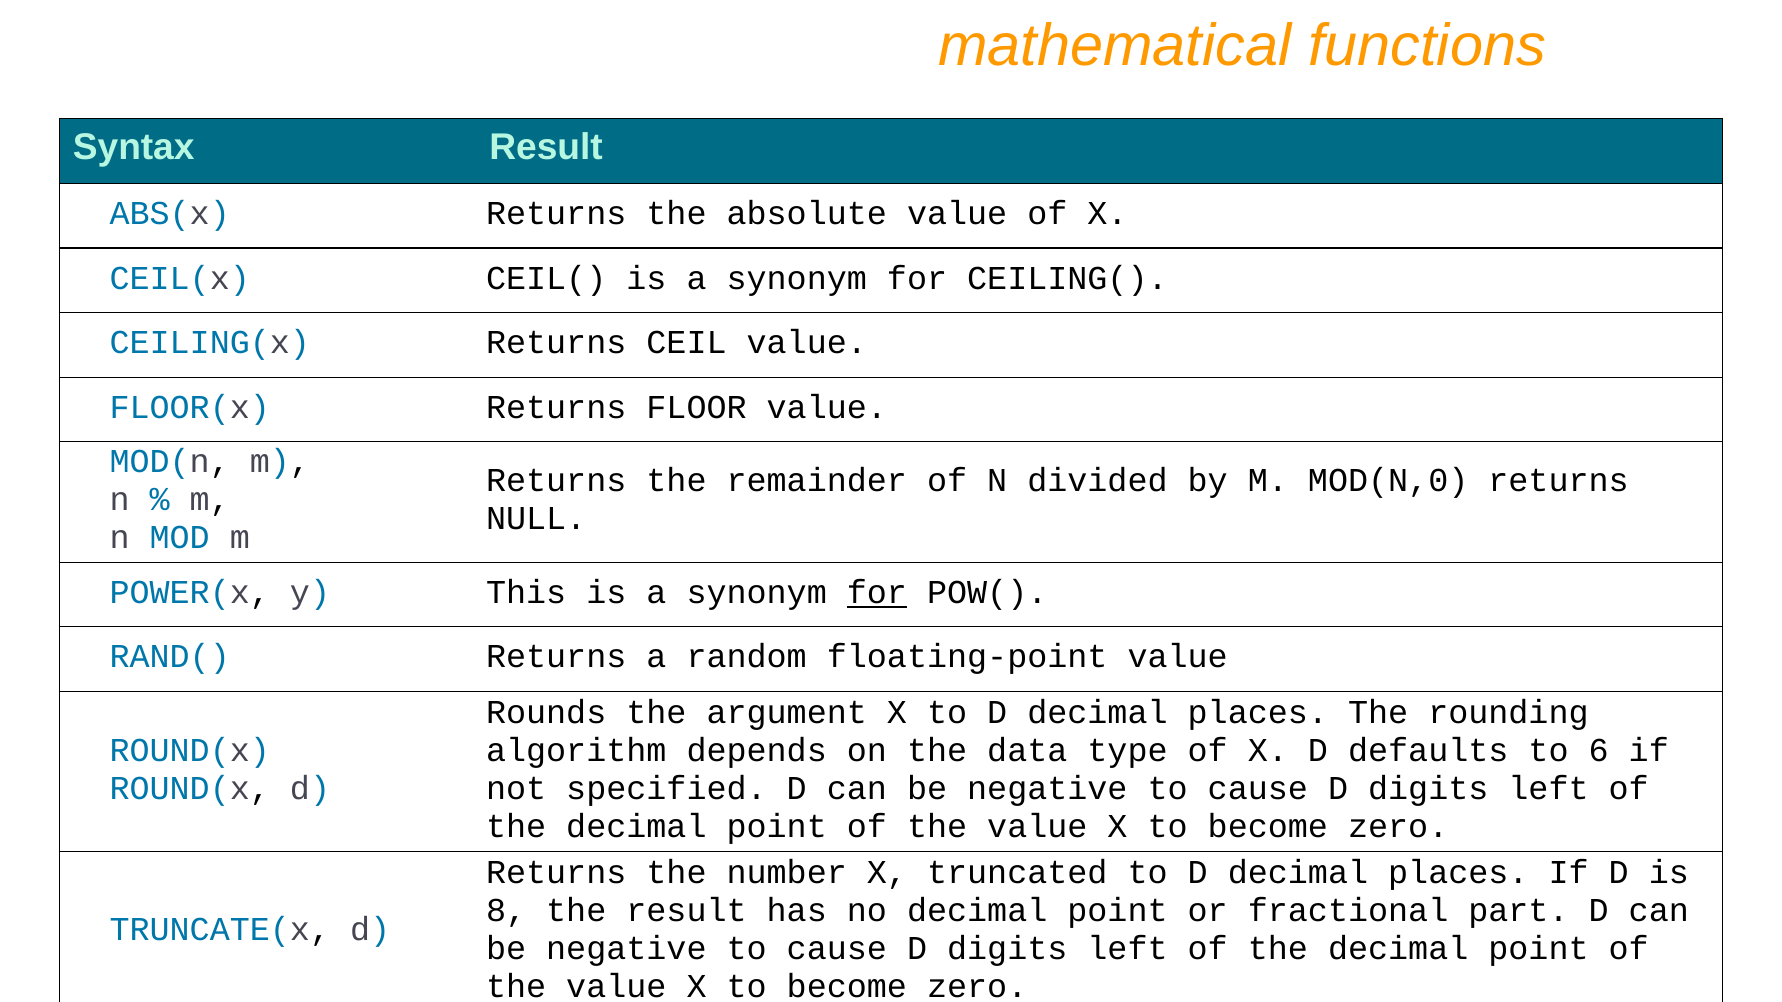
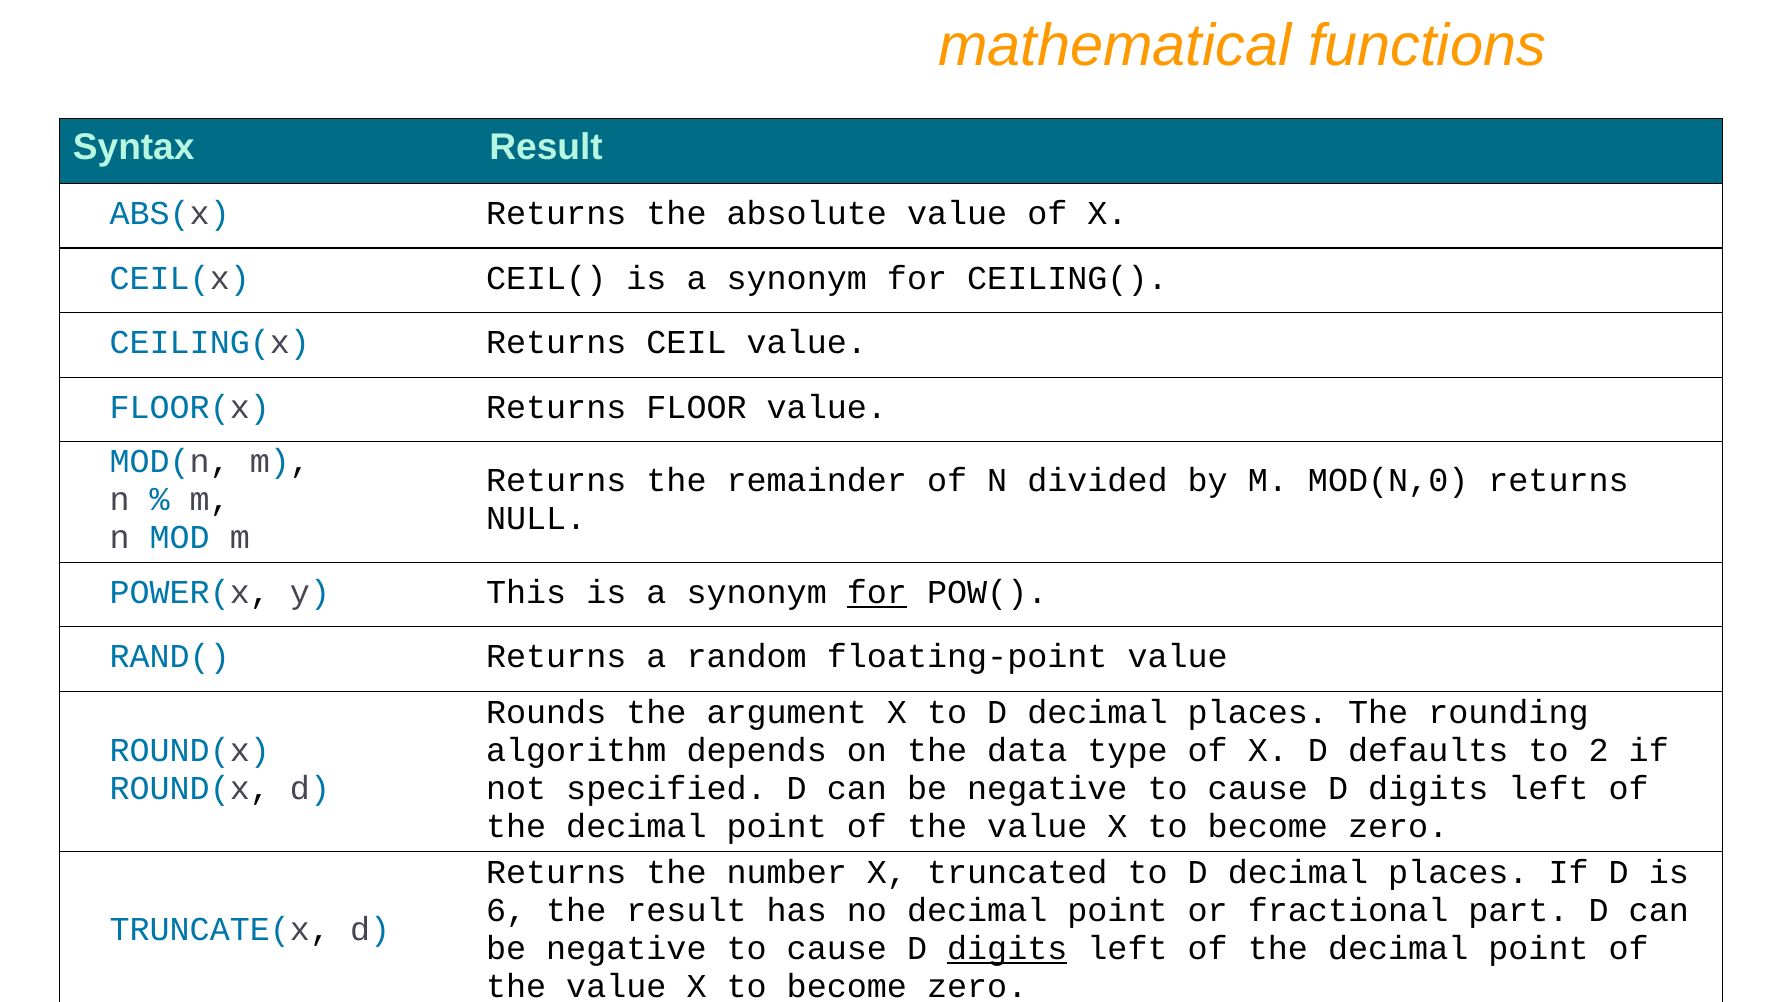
6: 6 -> 2
8: 8 -> 6
digits at (1007, 949) underline: none -> present
